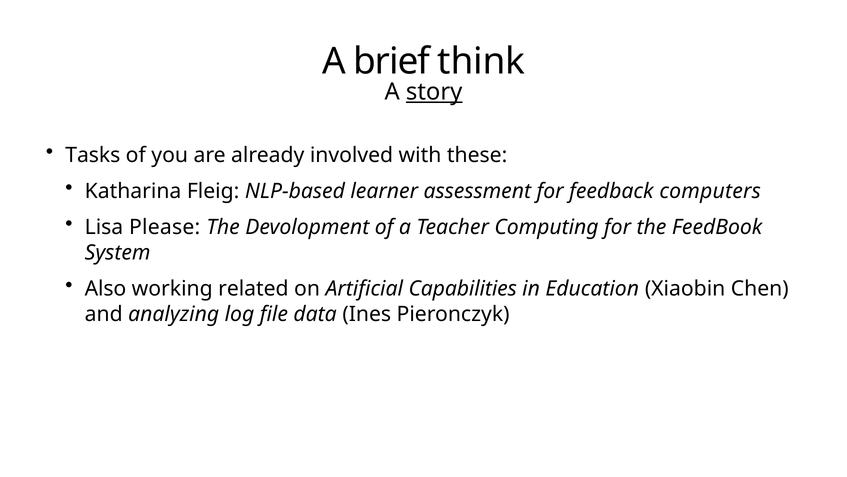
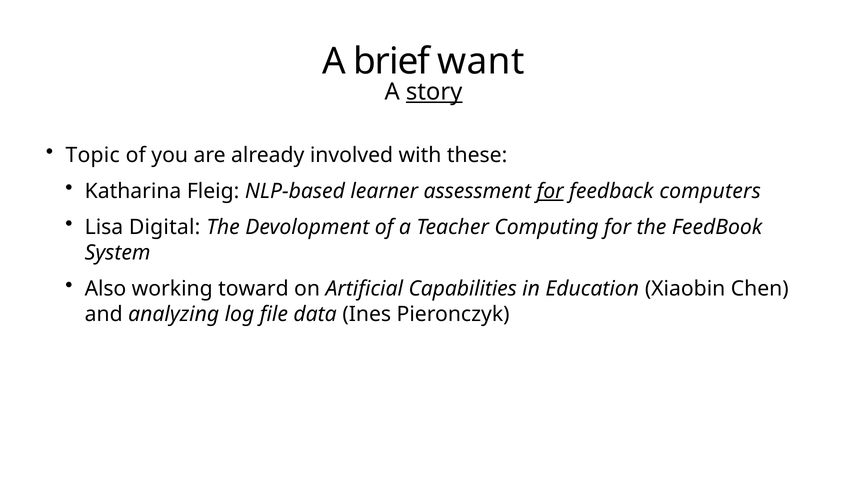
think: think -> want
Tasks: Tasks -> Topic
for at (550, 191) underline: none -> present
Please: Please -> Digital
related: related -> toward
